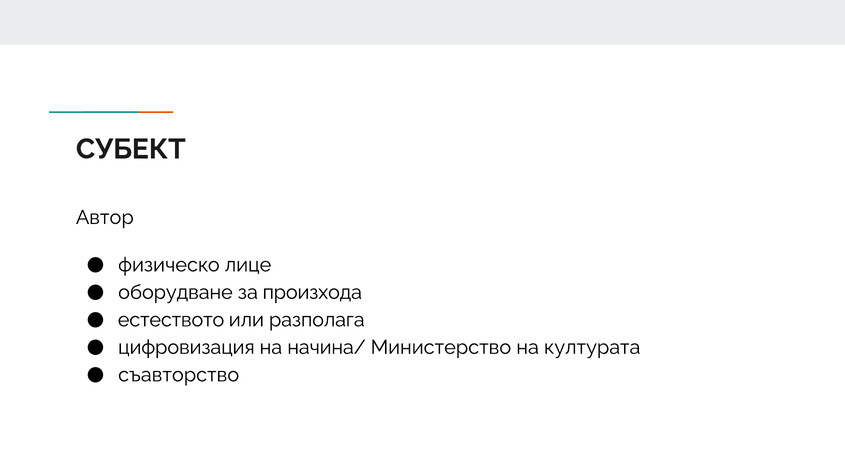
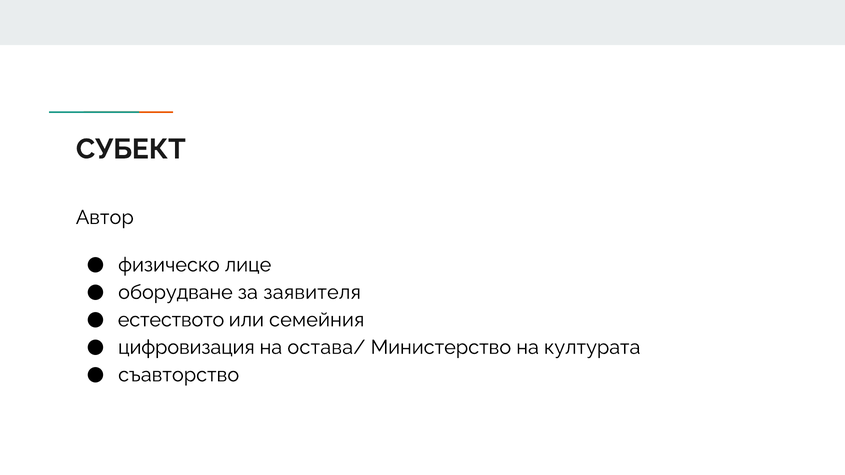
произхода: произхода -> заявителя
разполага: разполага -> семейния
начина/: начина/ -> остава/
